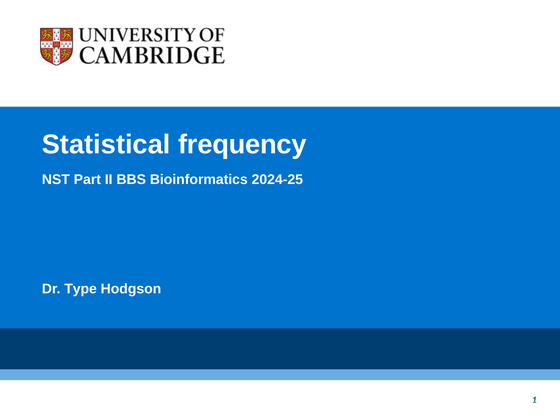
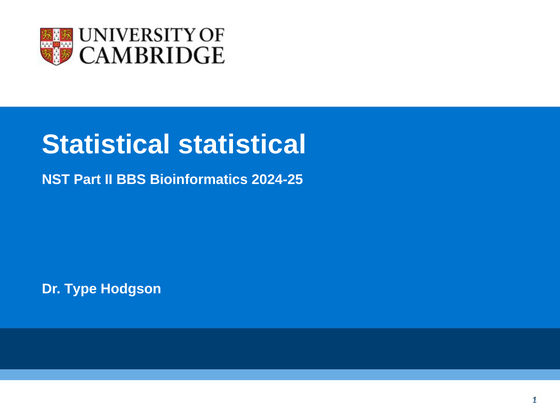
Statistical frequency: frequency -> statistical
